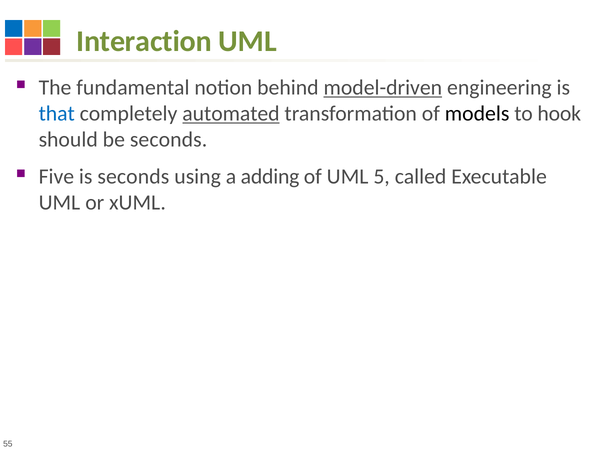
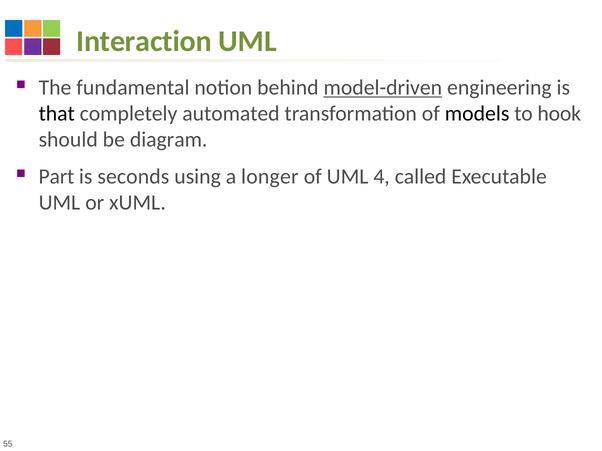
that colour: blue -> black
automated underline: present -> none
be seconds: seconds -> diagram
Five: Five -> Part
adding: adding -> longer
5: 5 -> 4
